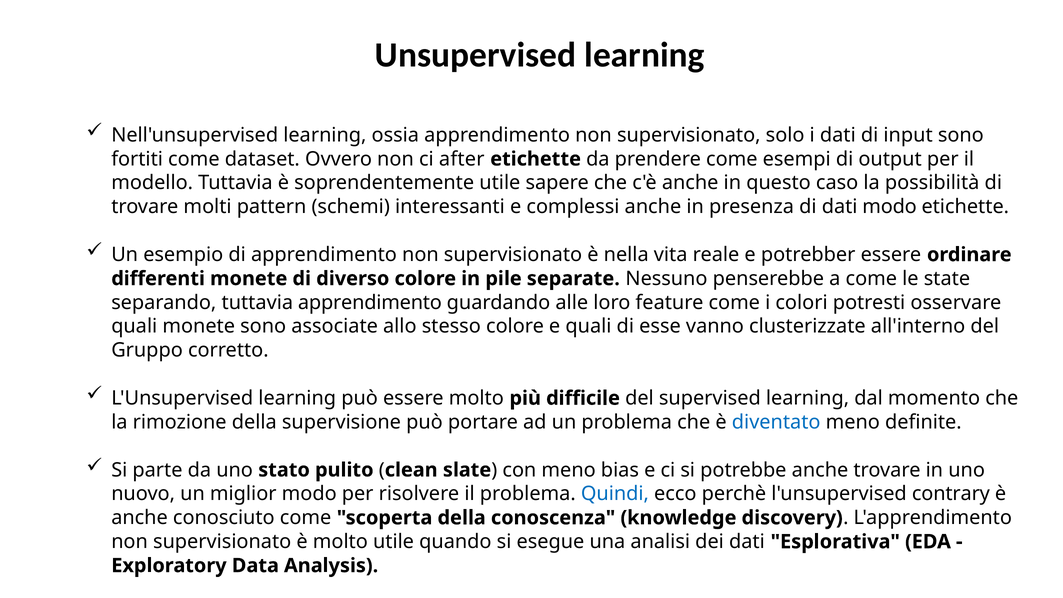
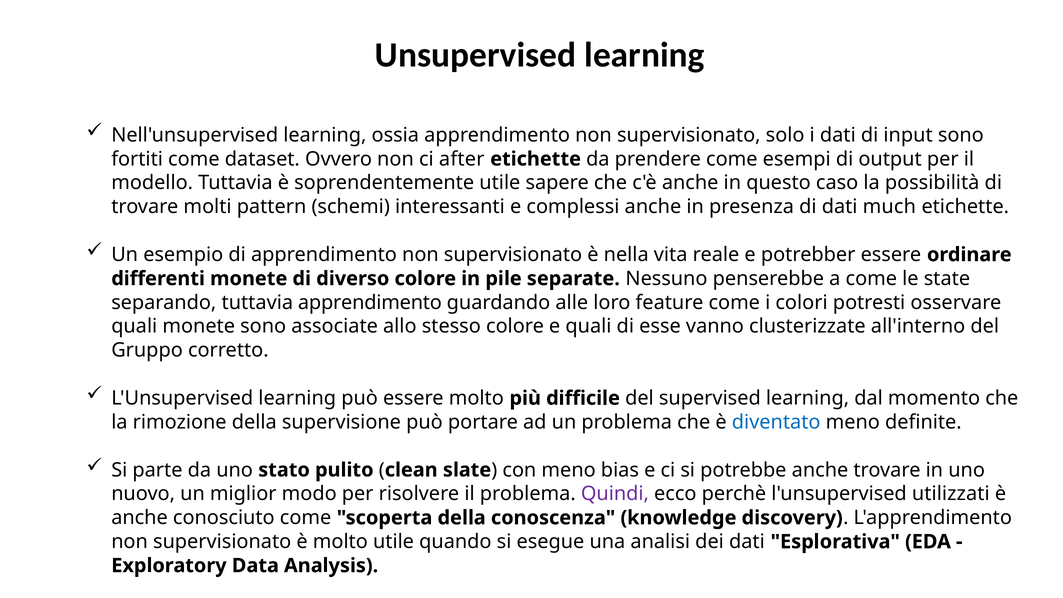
dati modo: modo -> much
Quindi colour: blue -> purple
contrary: contrary -> utilizzati
